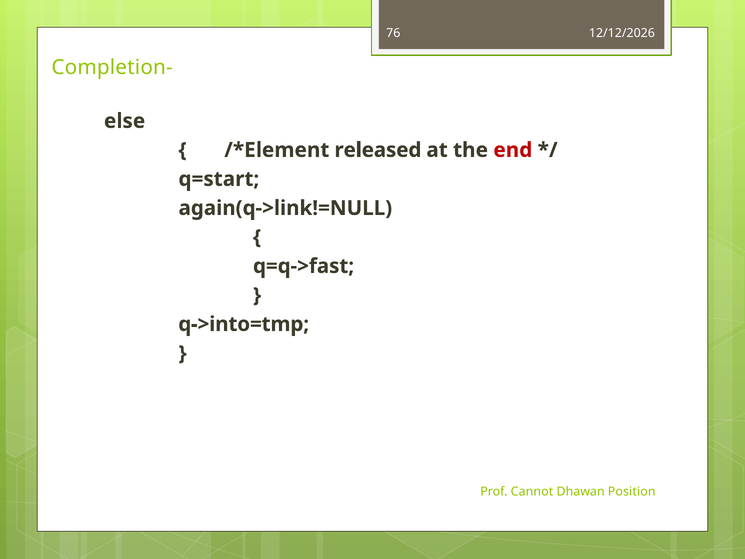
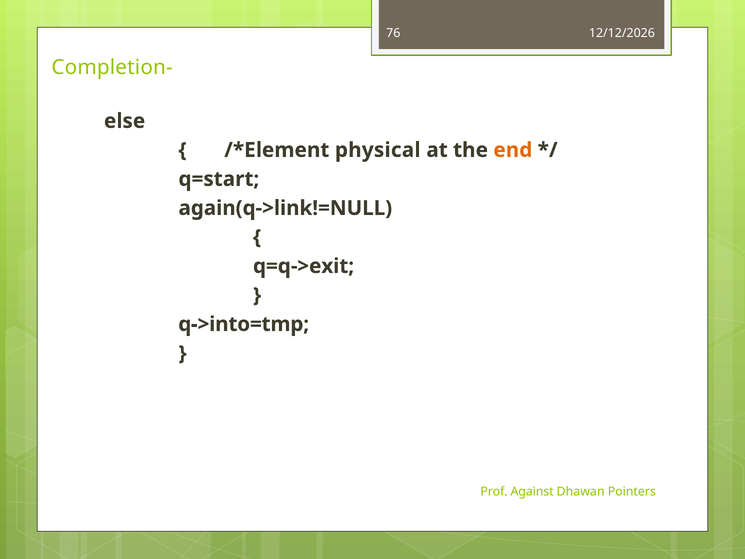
released: released -> physical
end colour: red -> orange
q=q->fast: q=q->fast -> q=q->exit
Cannot: Cannot -> Against
Position: Position -> Pointers
